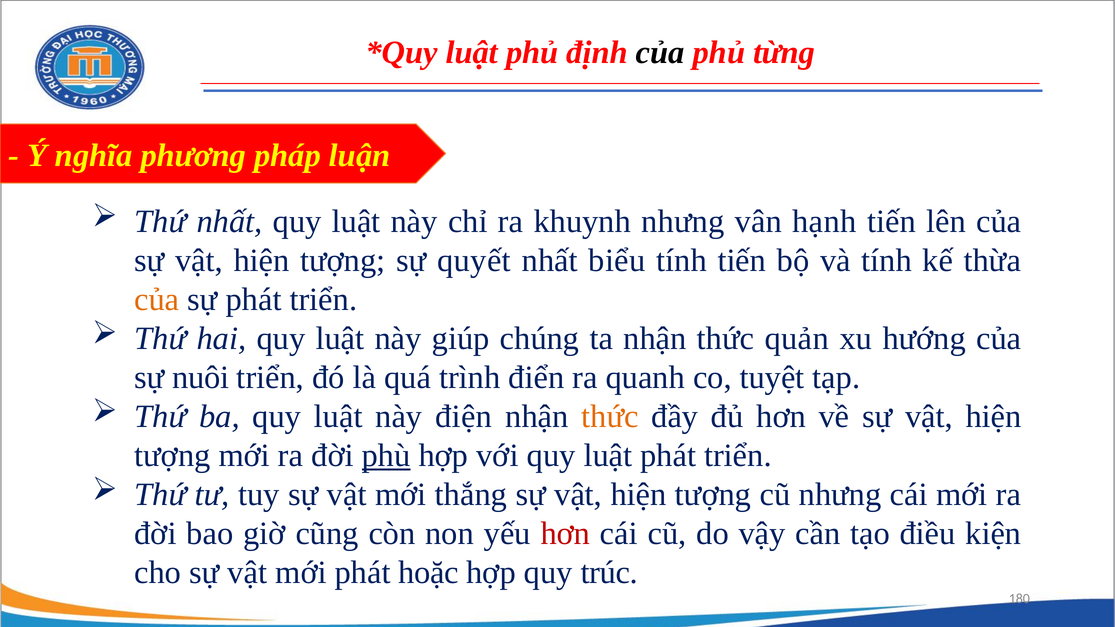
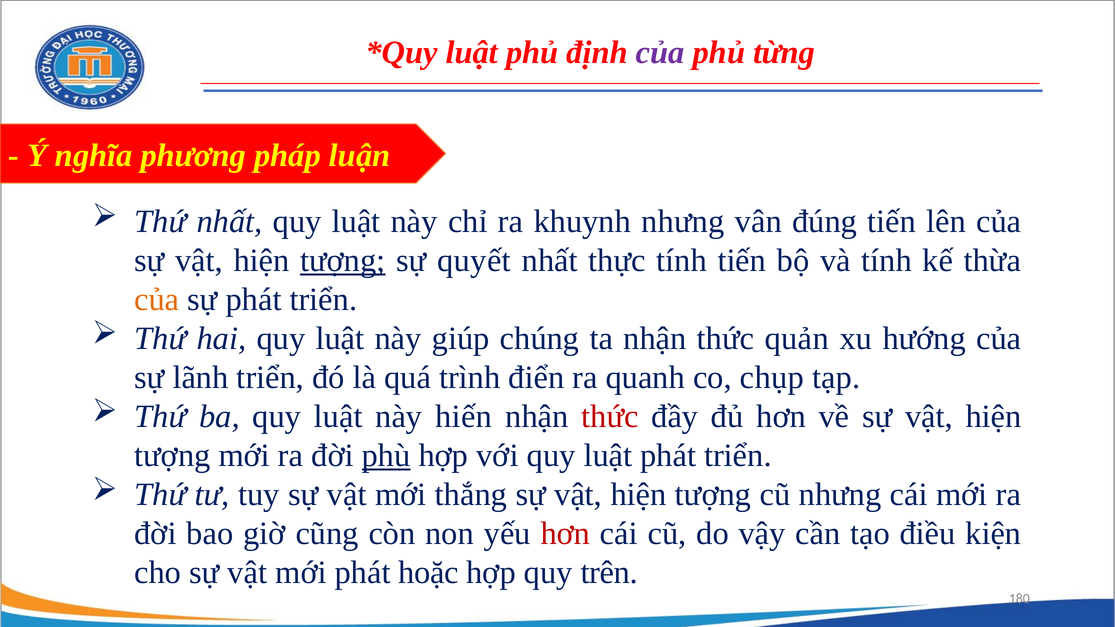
của at (660, 52) colour: black -> purple
hạnh: hạnh -> đúng
tượng at (343, 260) underline: none -> present
biểu: biểu -> thực
nuôi: nuôi -> lãnh
tuyệt: tuyệt -> chụp
điện: điện -> hiến
thức at (610, 417) colour: orange -> red
trúc: trúc -> trên
